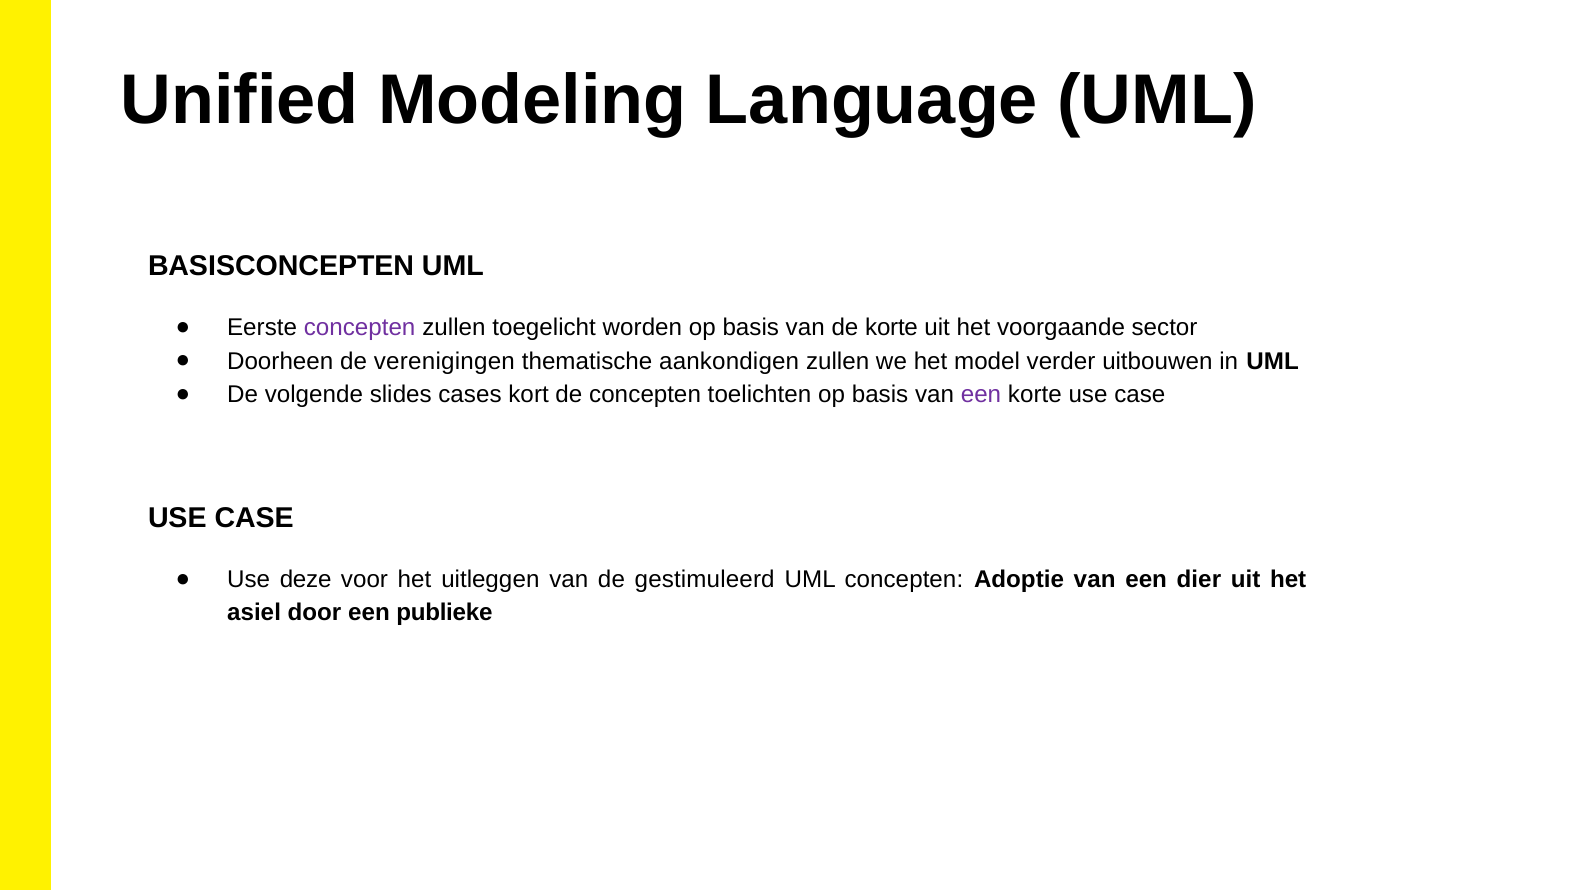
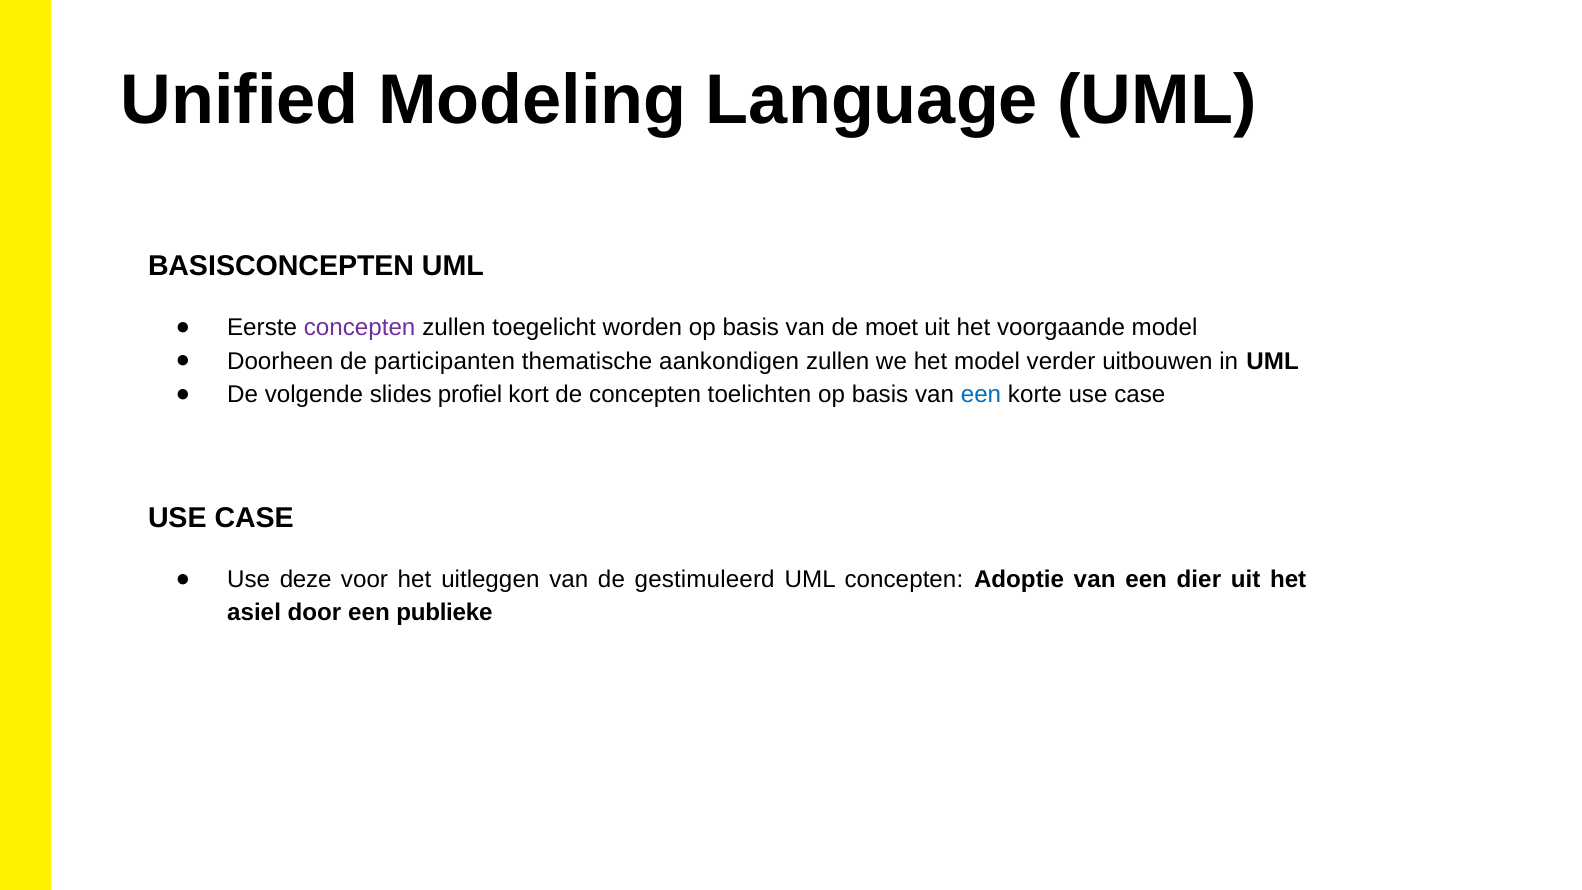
de korte: korte -> moet
voorgaande sector: sector -> model
verenigingen: verenigingen -> participanten
cases: cases -> profiel
een at (981, 395) colour: purple -> blue
